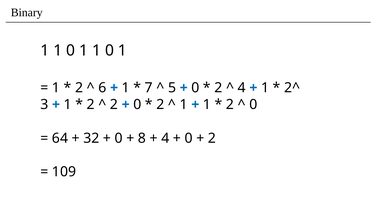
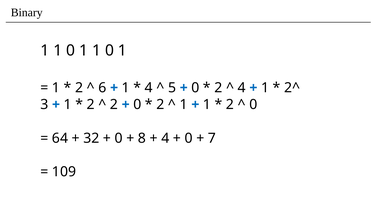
7 at (149, 88): 7 -> 4
2 at (212, 138): 2 -> 7
